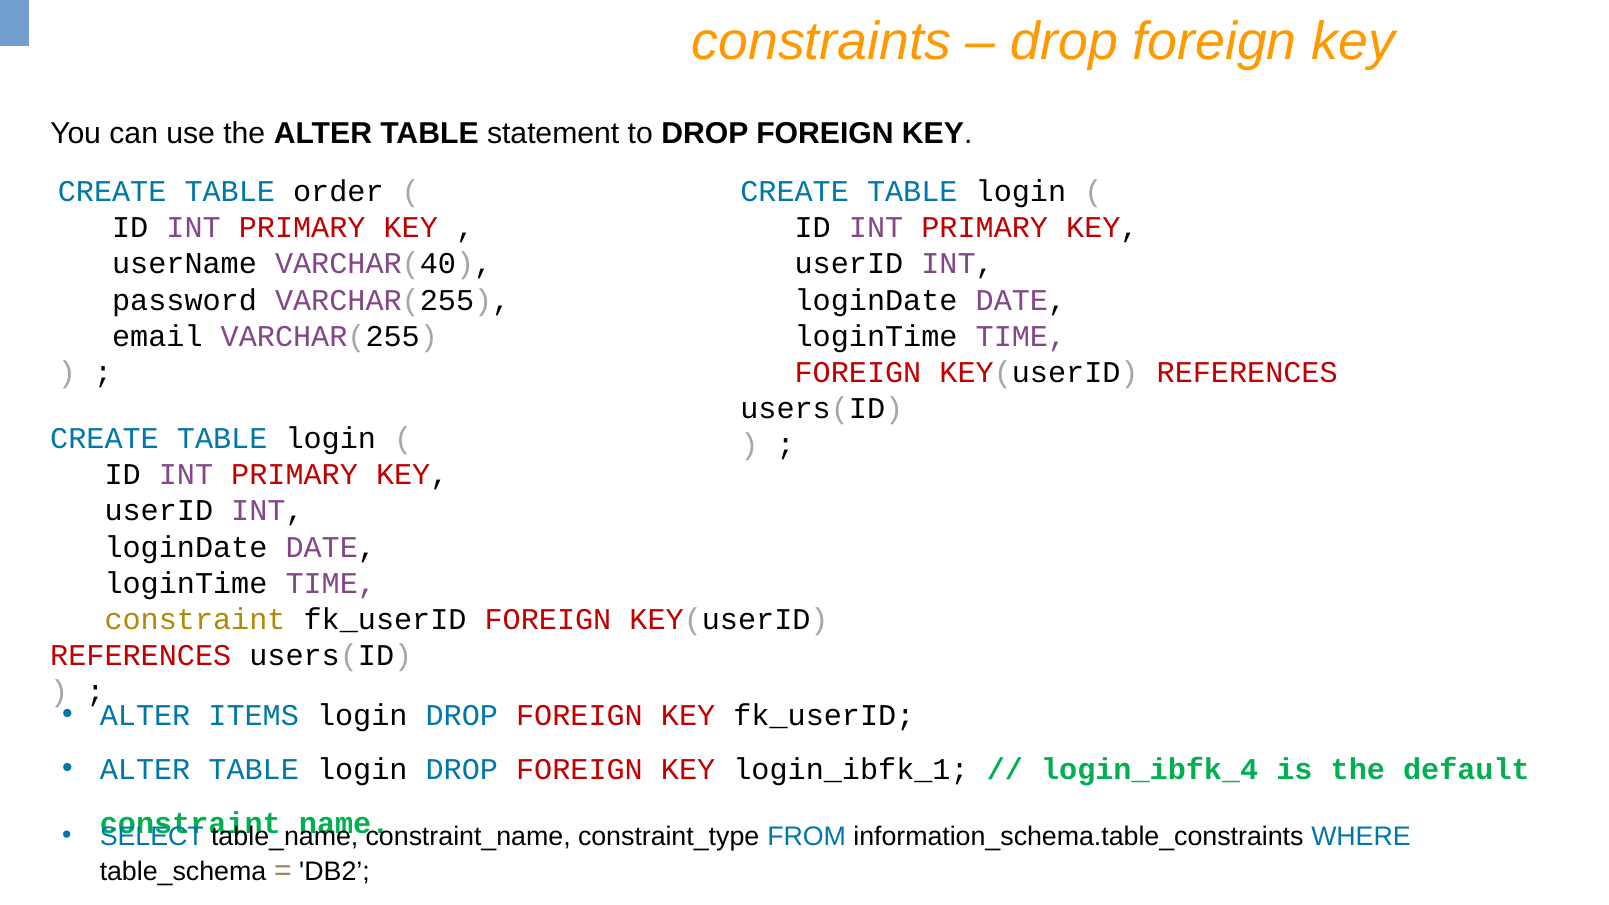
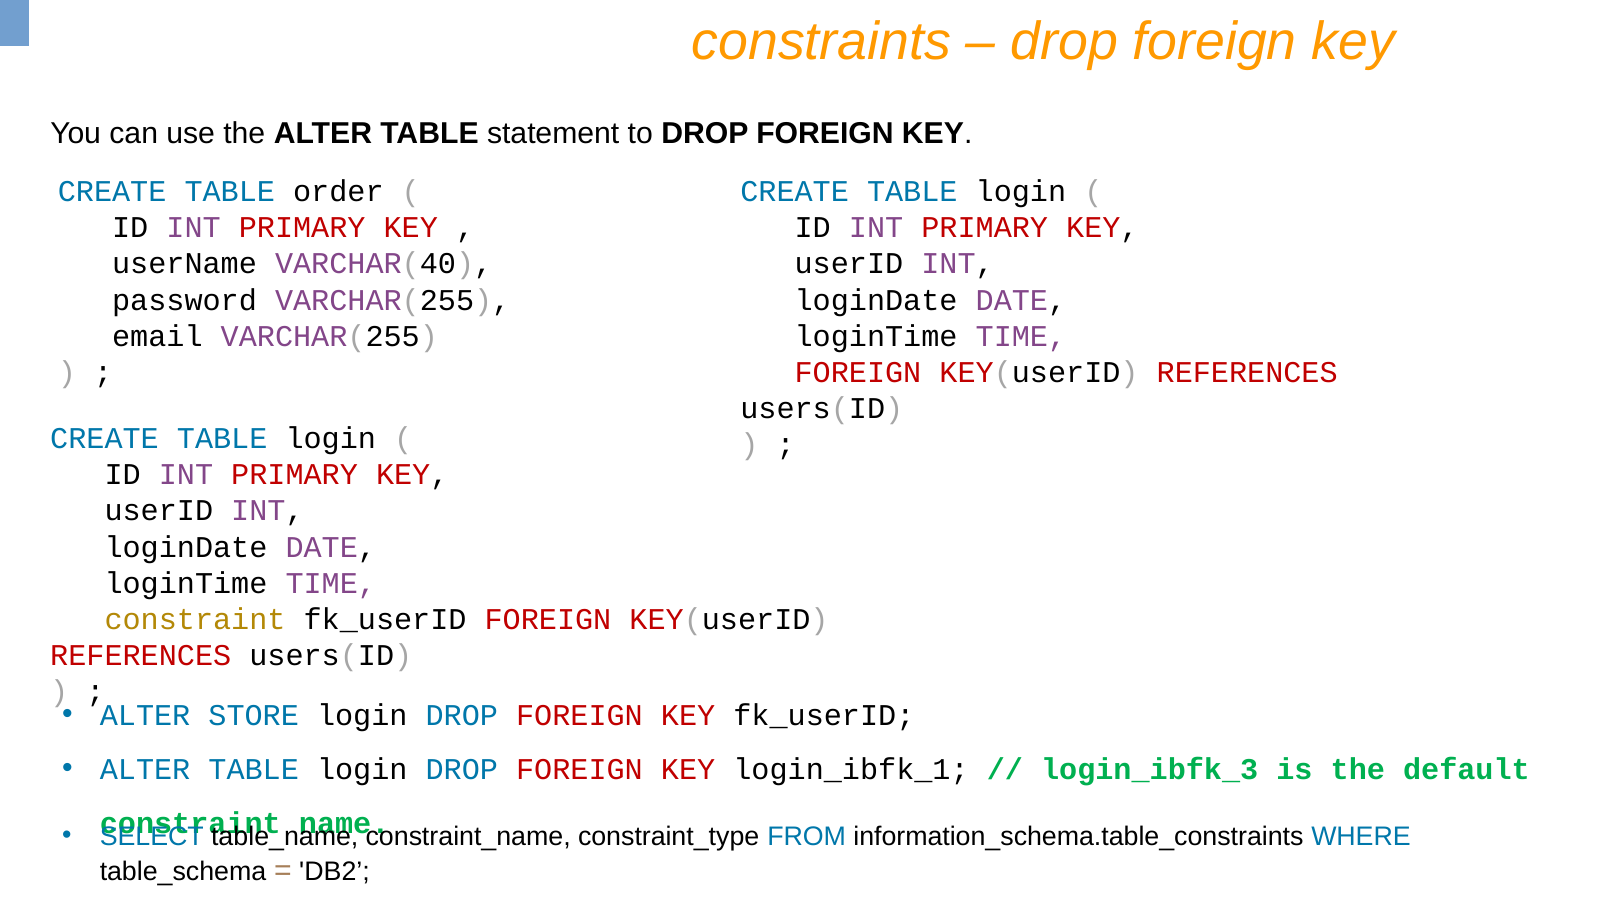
ITEMS: ITEMS -> STORE
login_ibfk_4: login_ibfk_4 -> login_ibfk_3
